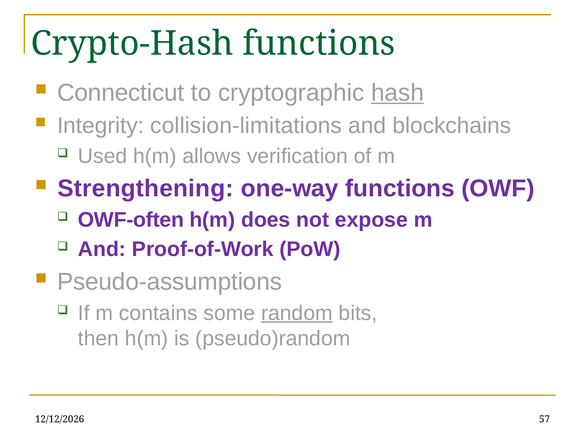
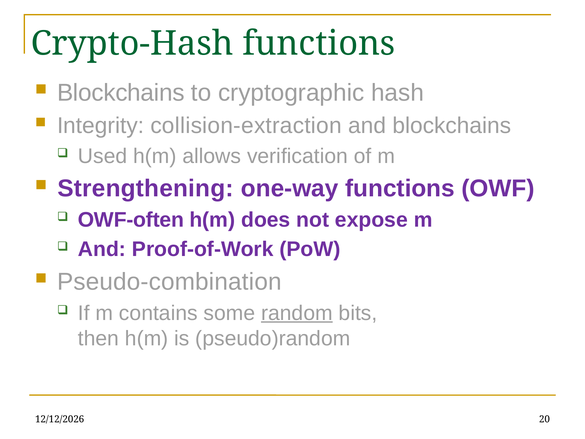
Connecticut at (121, 93): Connecticut -> Blockchains
hash underline: present -> none
collision-limitations: collision-limitations -> collision-extraction
Pseudo-assumptions: Pseudo-assumptions -> Pseudo-combination
57: 57 -> 20
